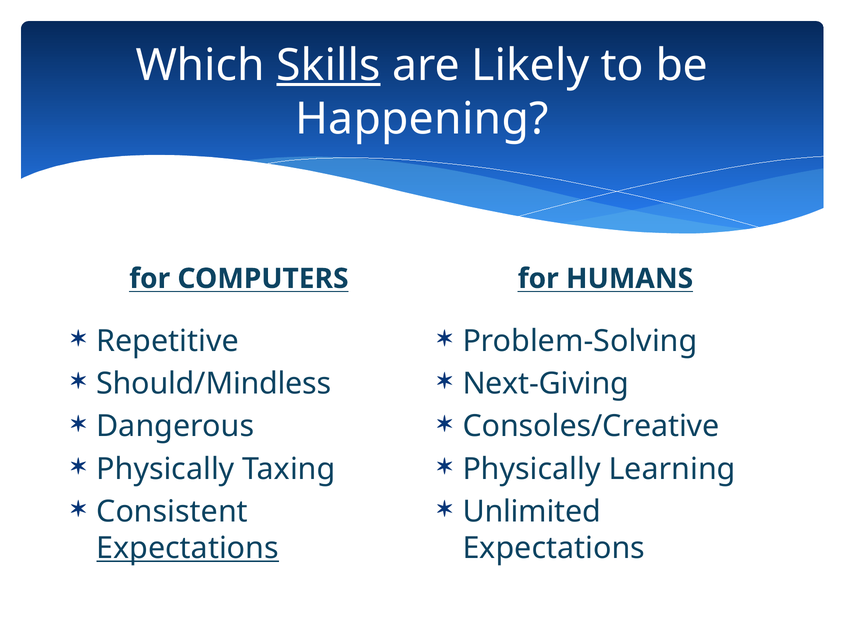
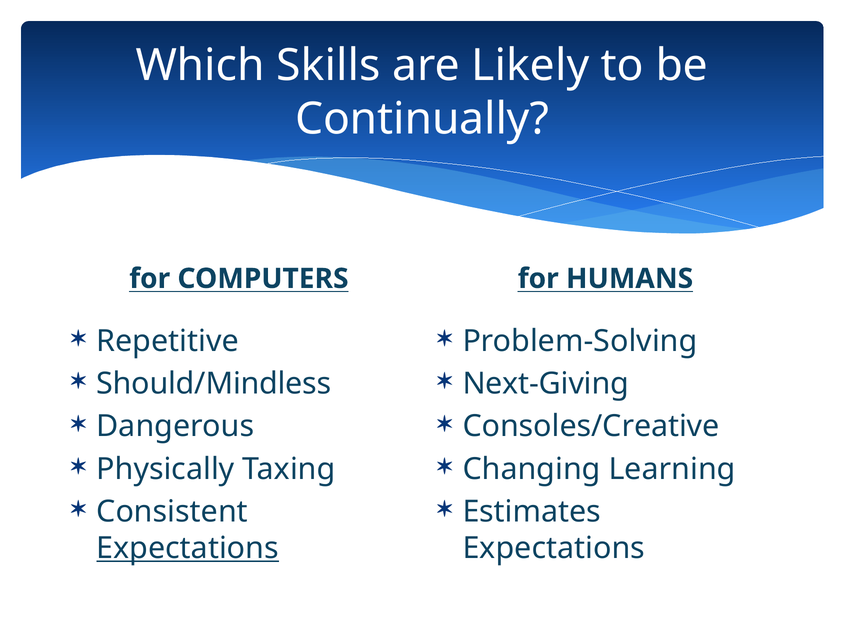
Skills underline: present -> none
Happening: Happening -> Continually
Physically at (532, 469): Physically -> Changing
Unlimited: Unlimited -> Estimates
